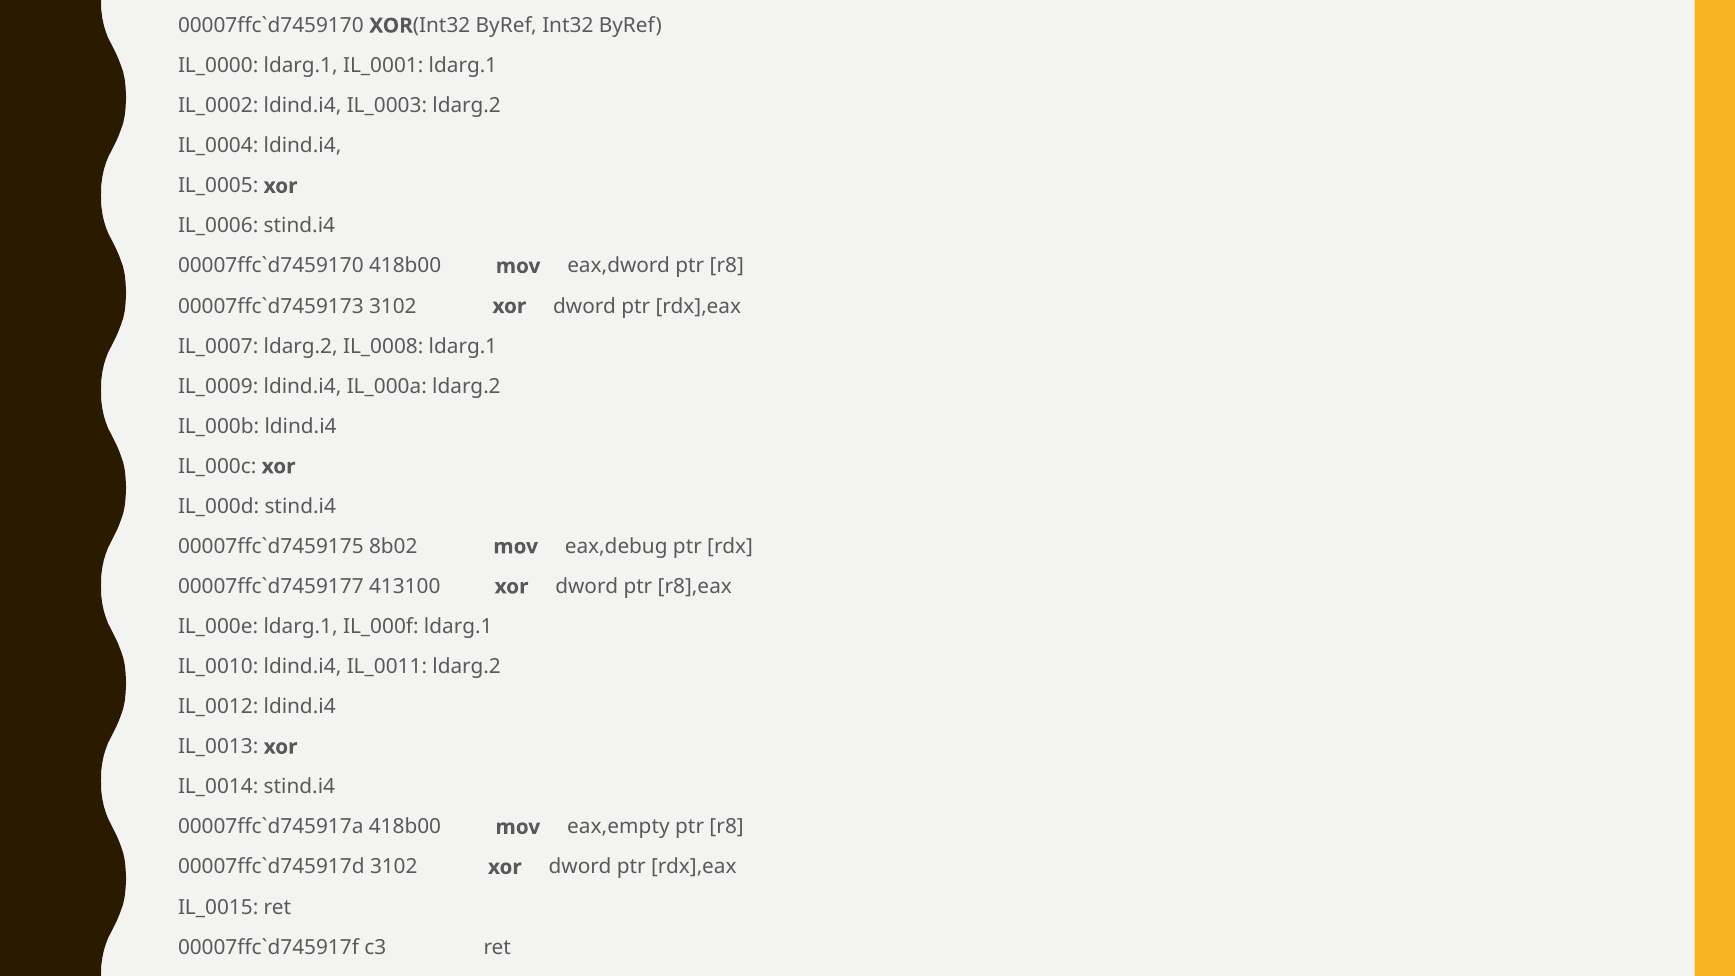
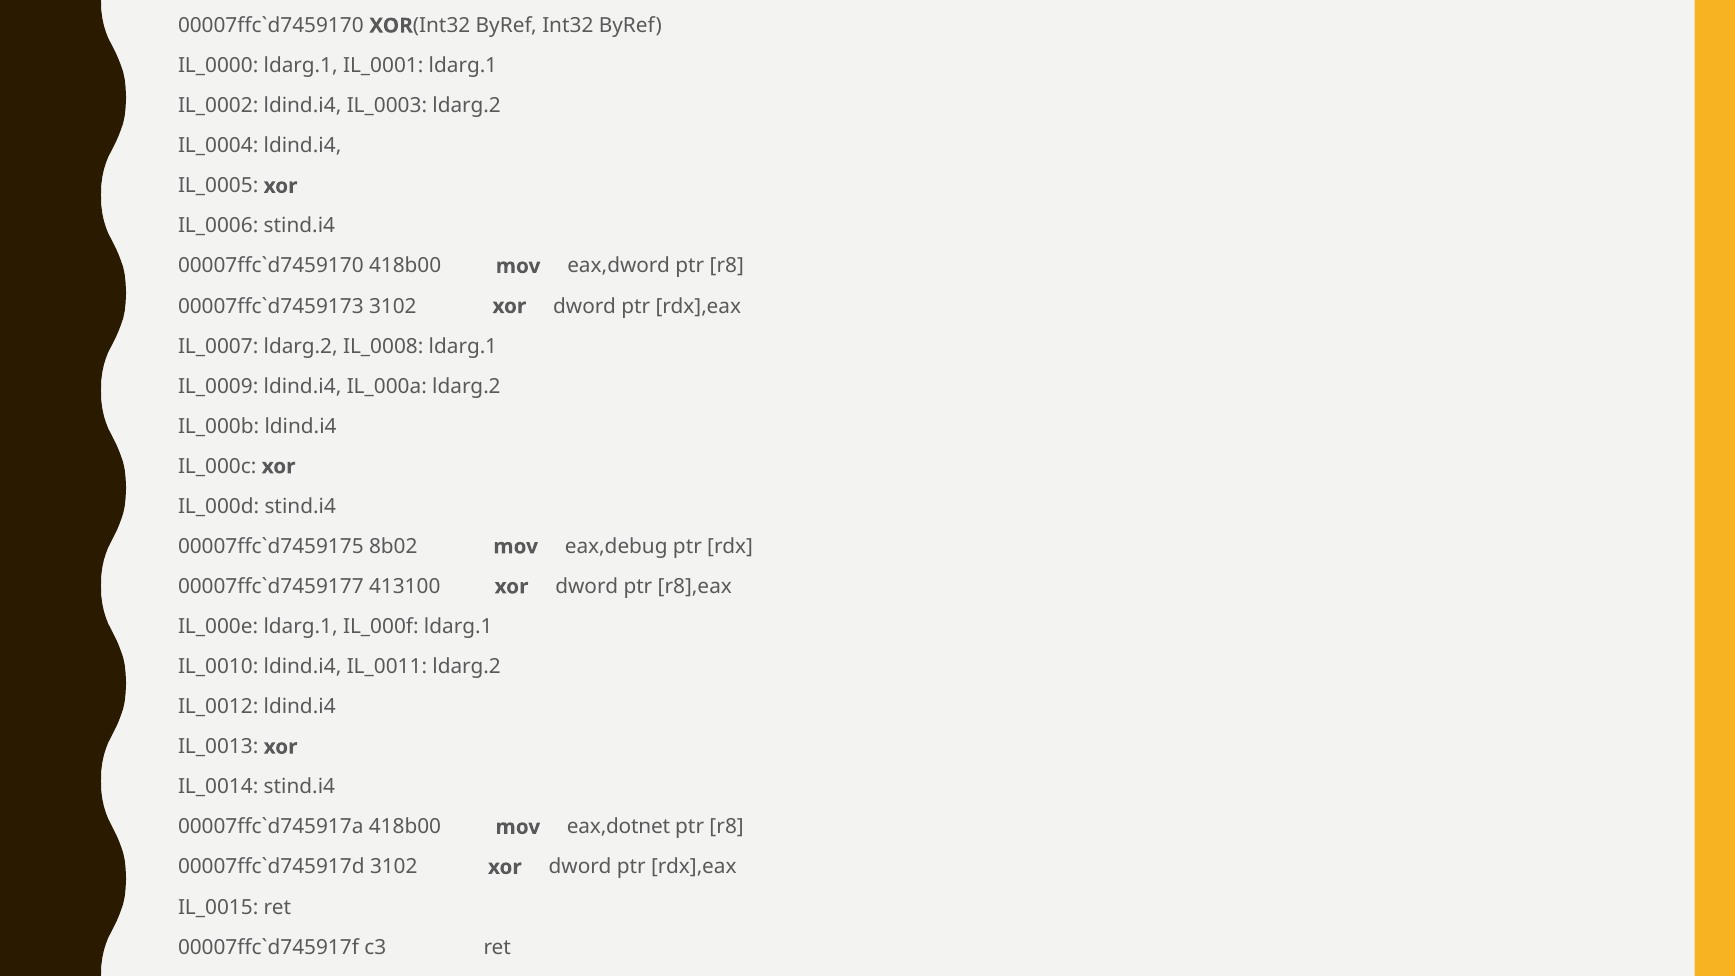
eax,empty: eax,empty -> eax,dotnet
